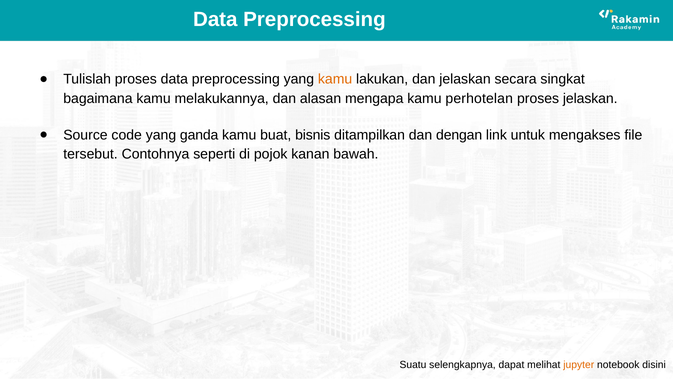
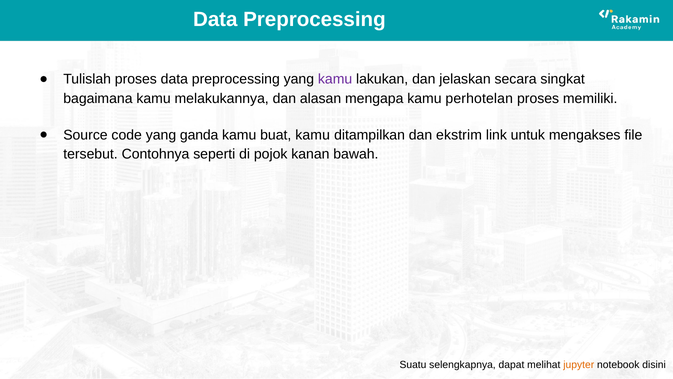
kamu at (335, 79) colour: orange -> purple
proses jelaskan: jelaskan -> memiliki
buat bisnis: bisnis -> kamu
dengan: dengan -> ekstrim
